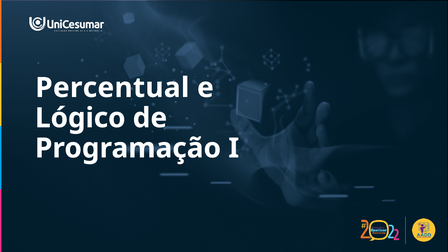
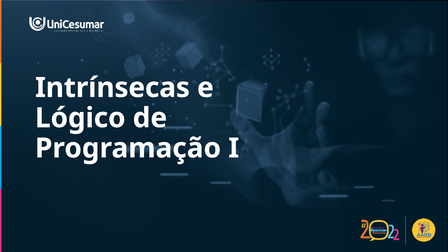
Percentual: Percentual -> Intrínsecas
